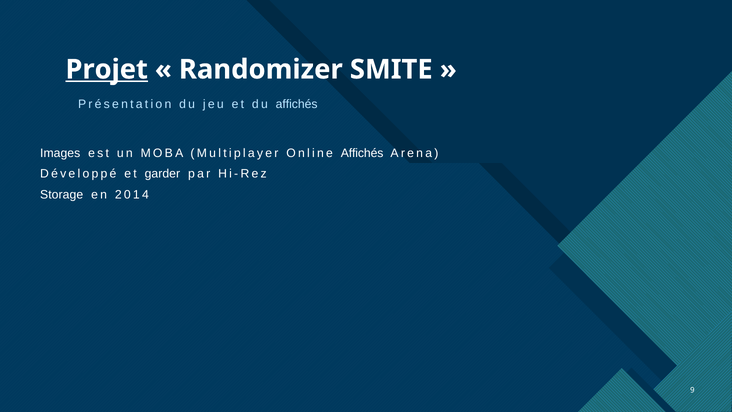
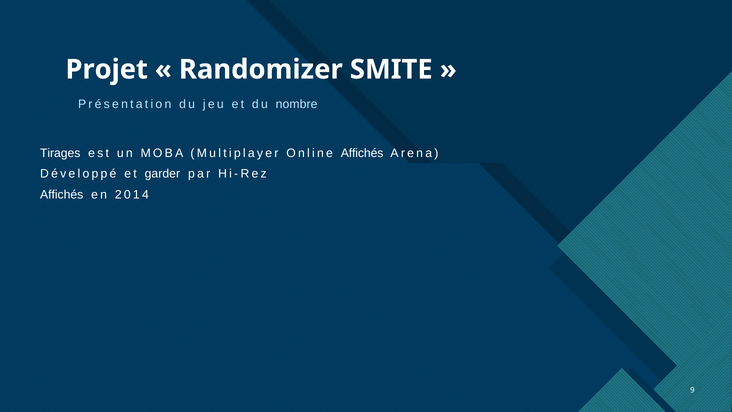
Projet underline: present -> none
du affichés: affichés -> nombre
Images: Images -> Tirages
Storage at (62, 195): Storage -> Affichés
